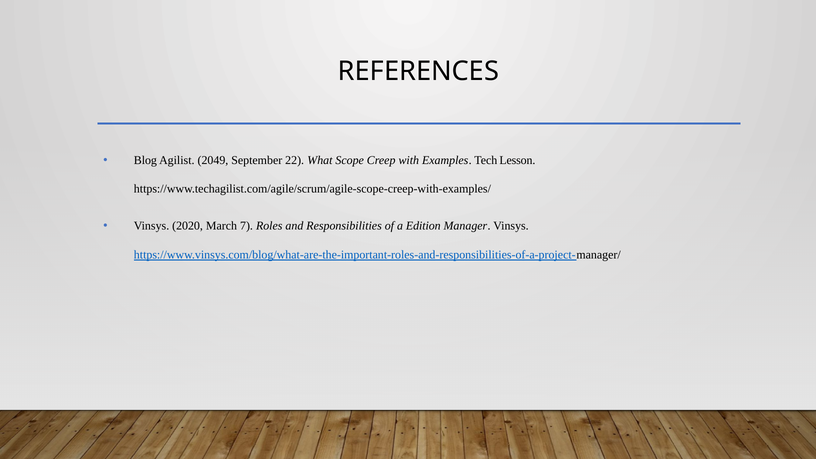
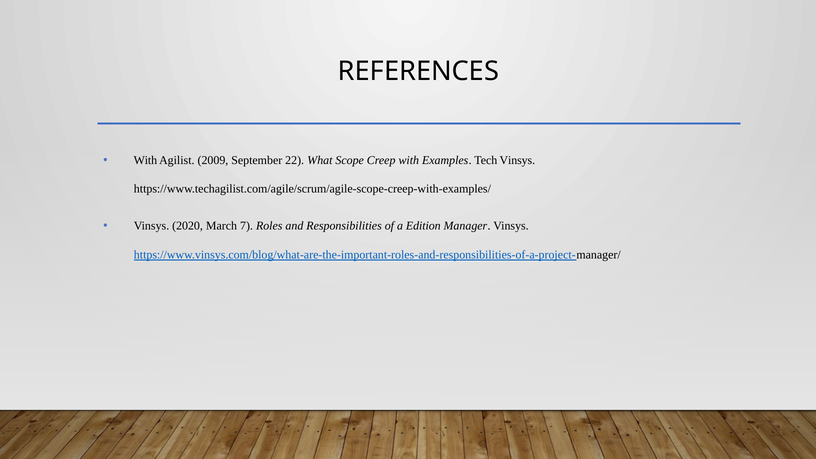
Blog at (145, 160): Blog -> With
2049: 2049 -> 2009
Tech Lesson: Lesson -> Vinsys
